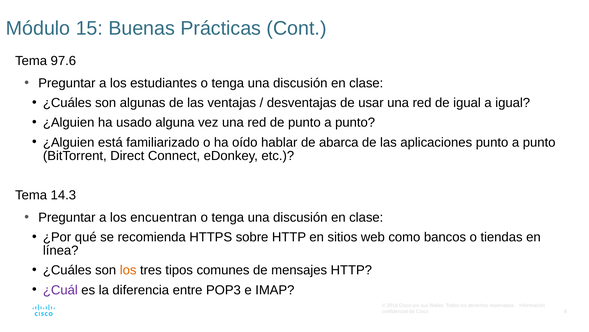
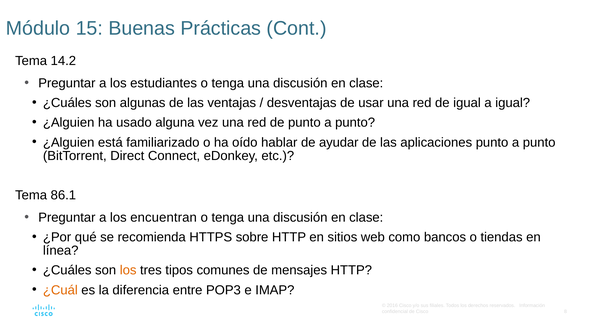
97.6: 97.6 -> 14.2
abarca: abarca -> ayudar
14.3: 14.3 -> 86.1
¿Cuál colour: purple -> orange
